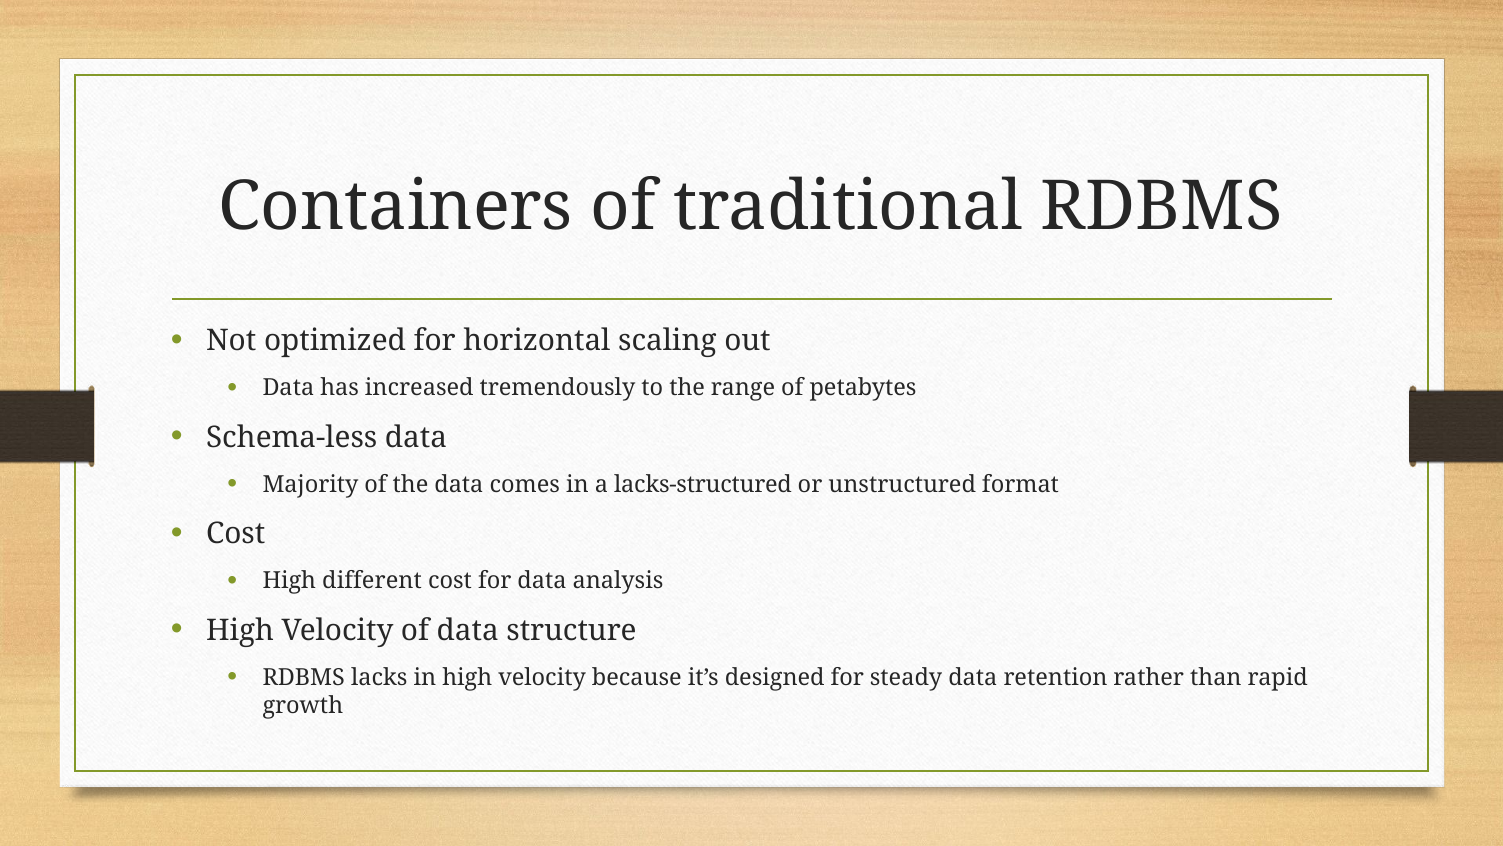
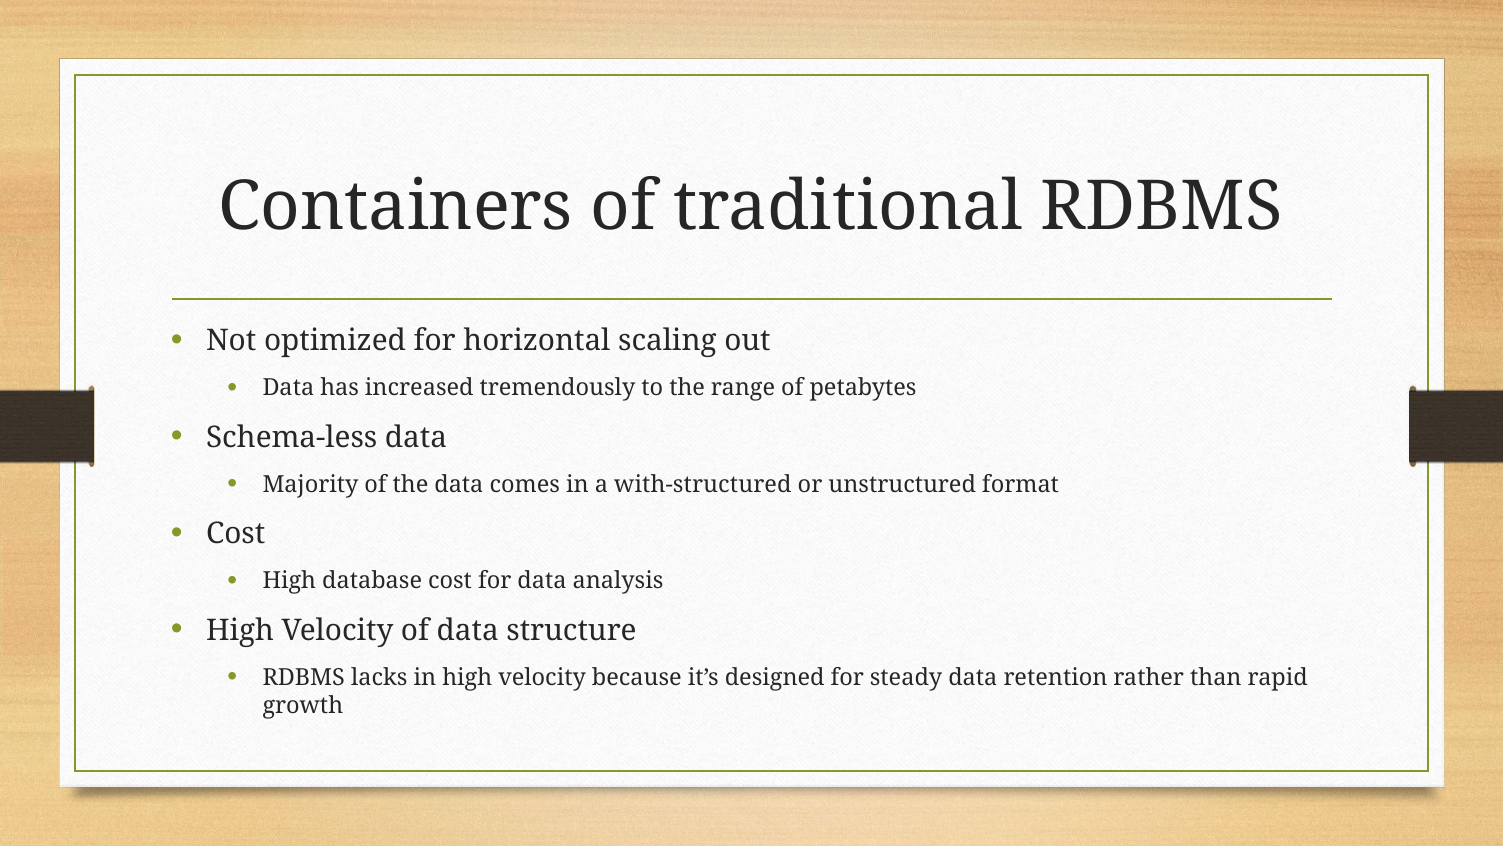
lacks-structured: lacks-structured -> with-structured
different: different -> database
